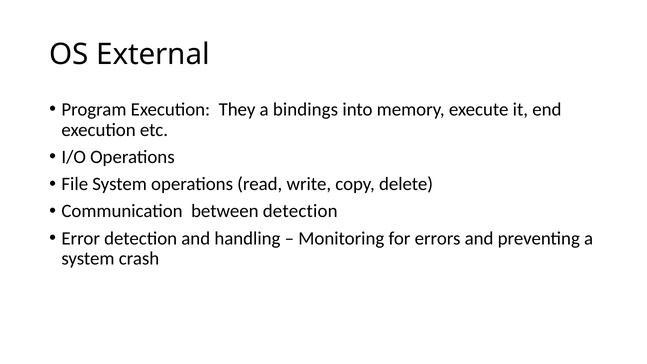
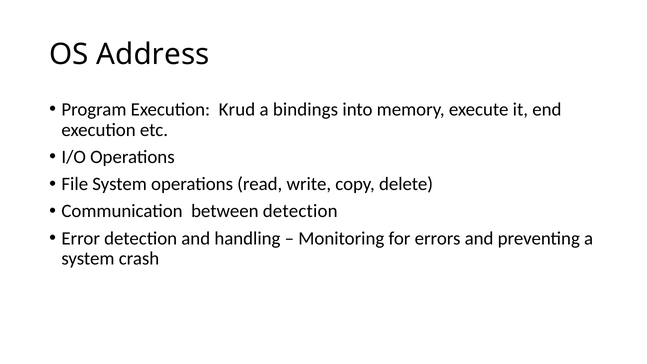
External: External -> Address
They: They -> Krud
